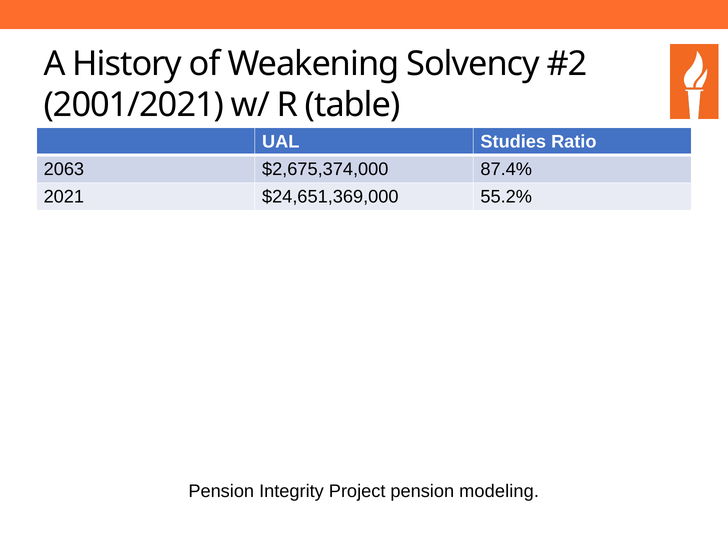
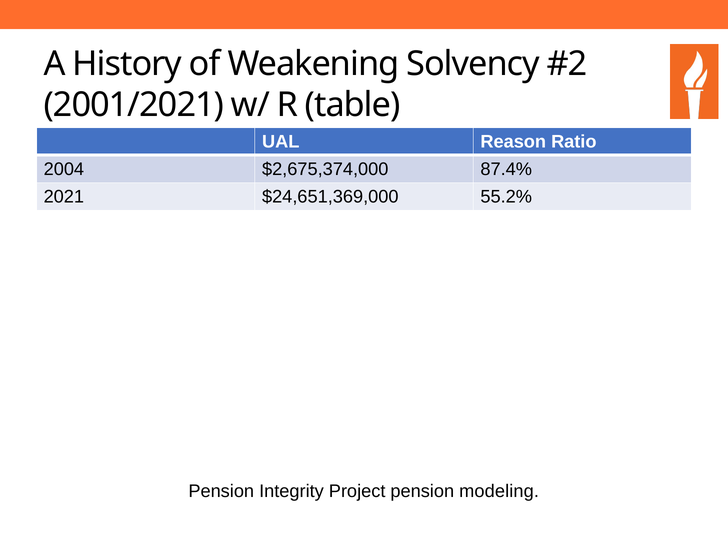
Studies: Studies -> Reason
2063: 2063 -> 2004
